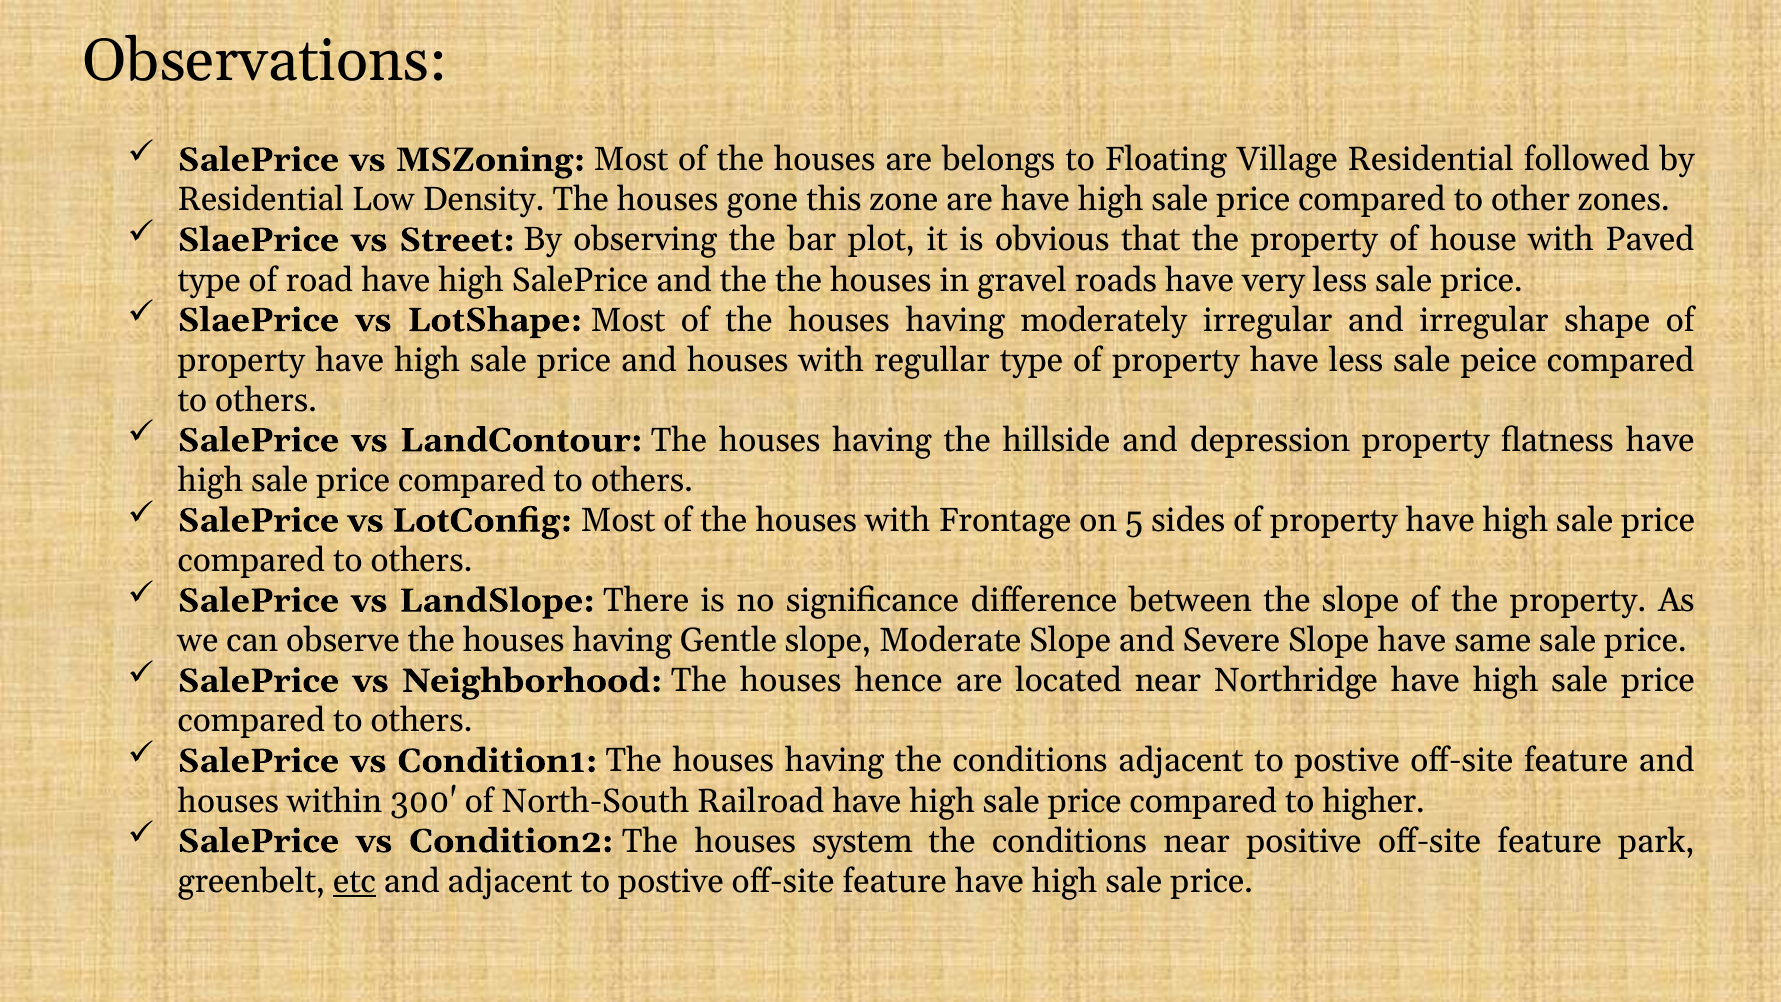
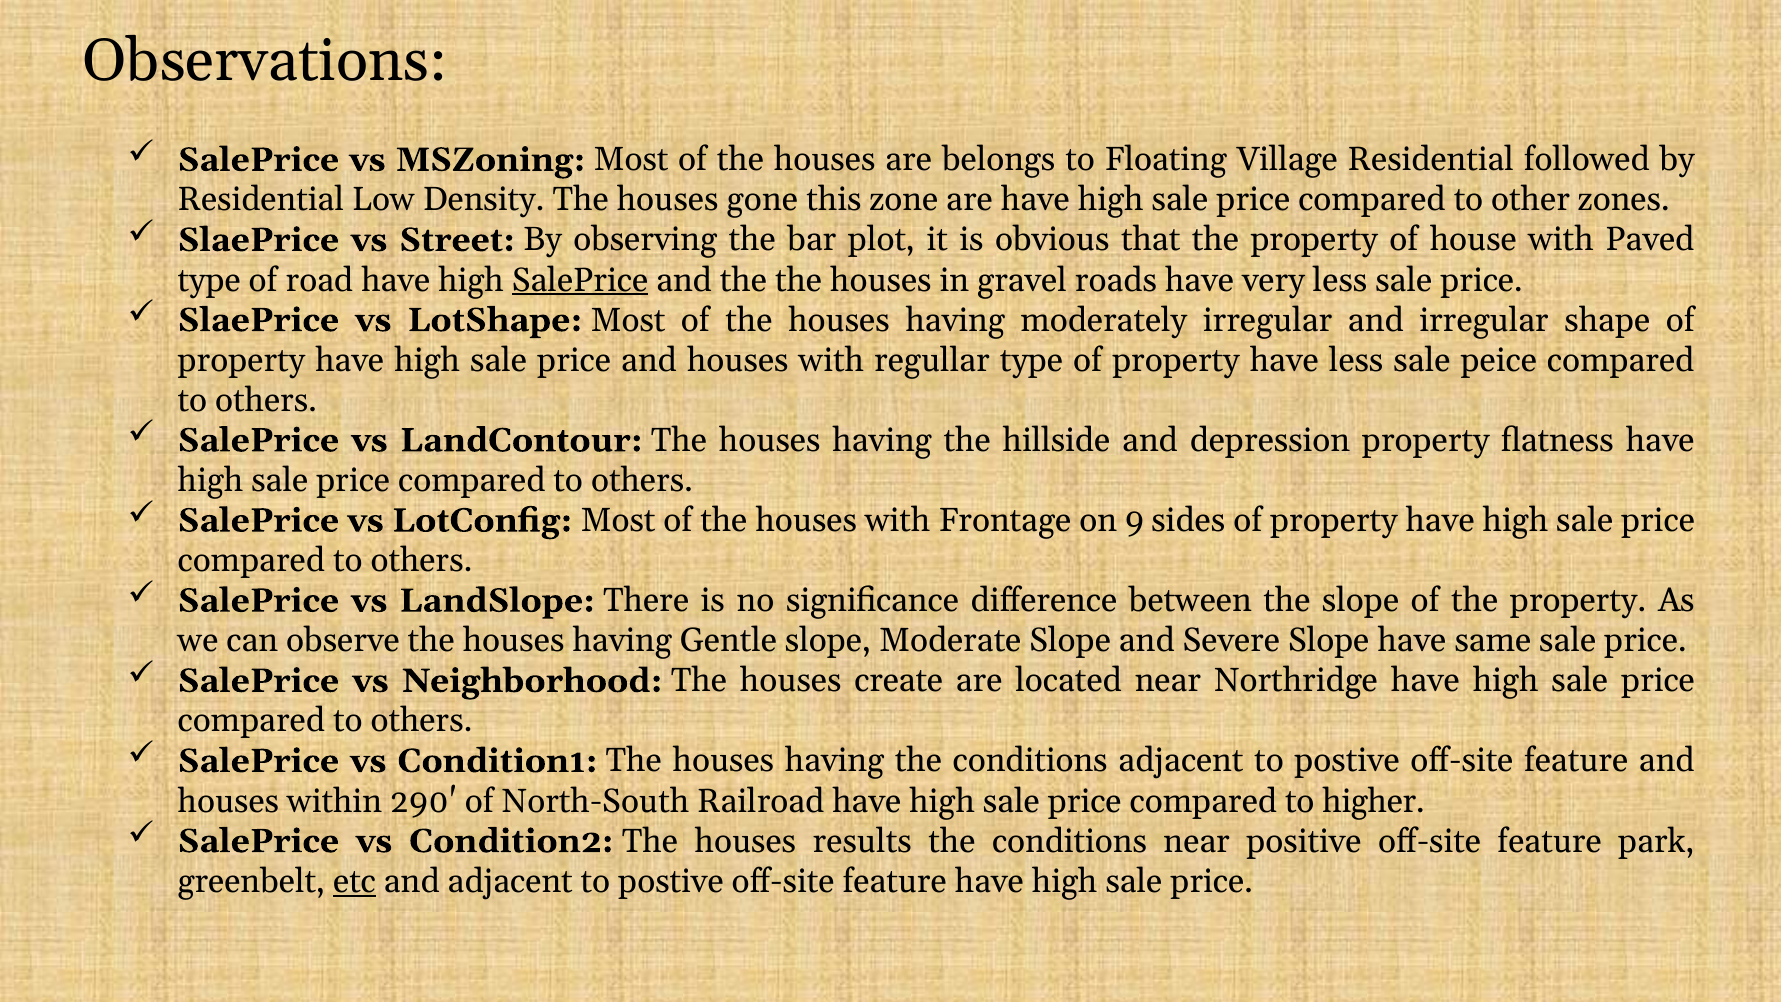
SalePrice at (580, 280) underline: none -> present
5: 5 -> 9
hence: hence -> create
300: 300 -> 290
system: system -> results
